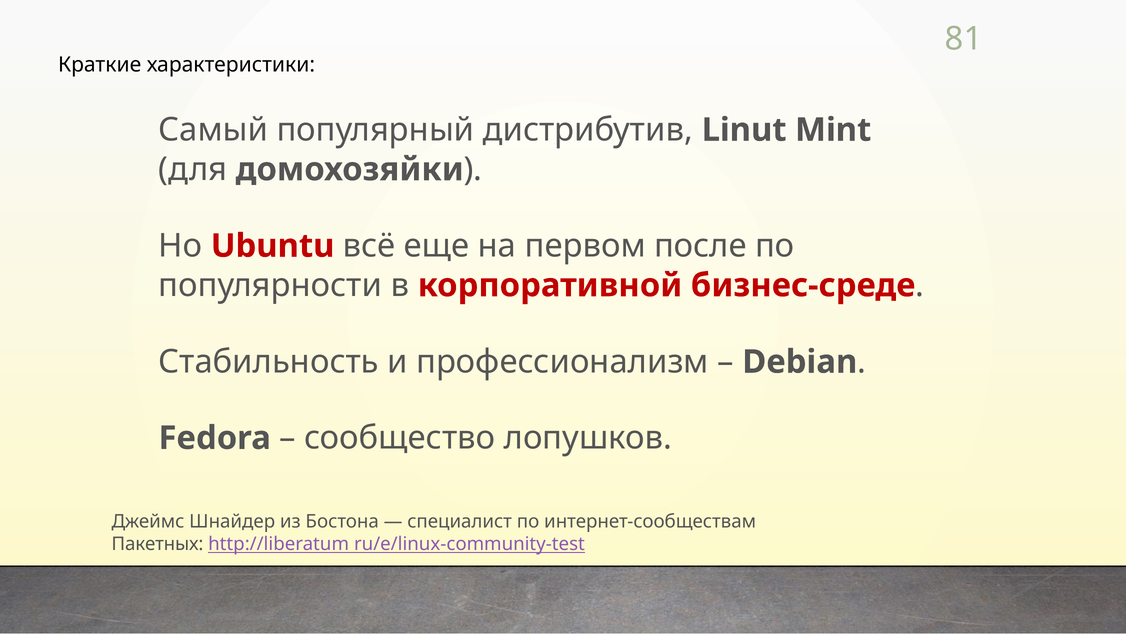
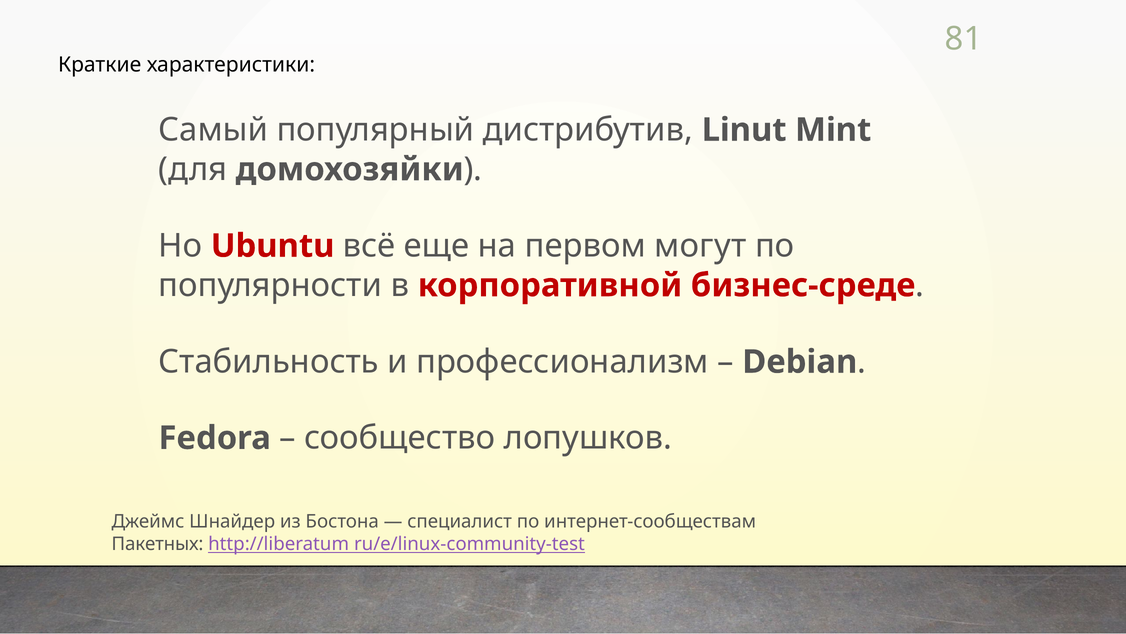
после: после -> могут
